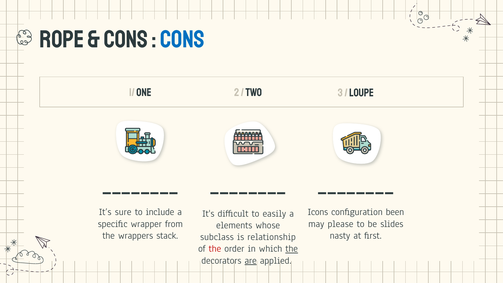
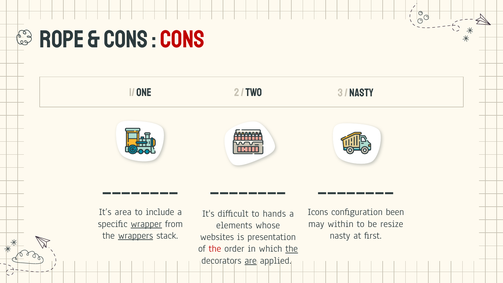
cons at (182, 40) colour: blue -> red
loupe at (361, 93): loupe -> nasty
sure: sure -> area
easily: easily -> hands
wrapper underline: none -> present
please: please -> within
slides: slides -> resize
wrappers underline: none -> present
subclass: subclass -> websites
relationship: relationship -> presentation
